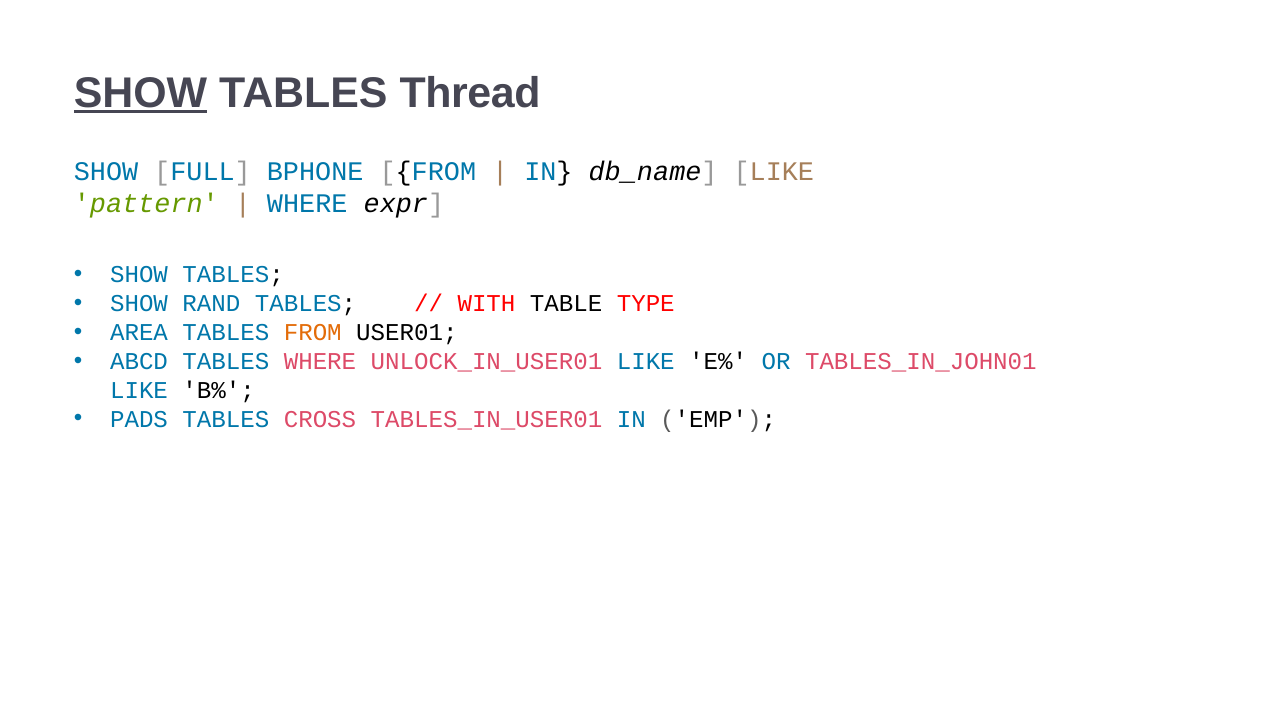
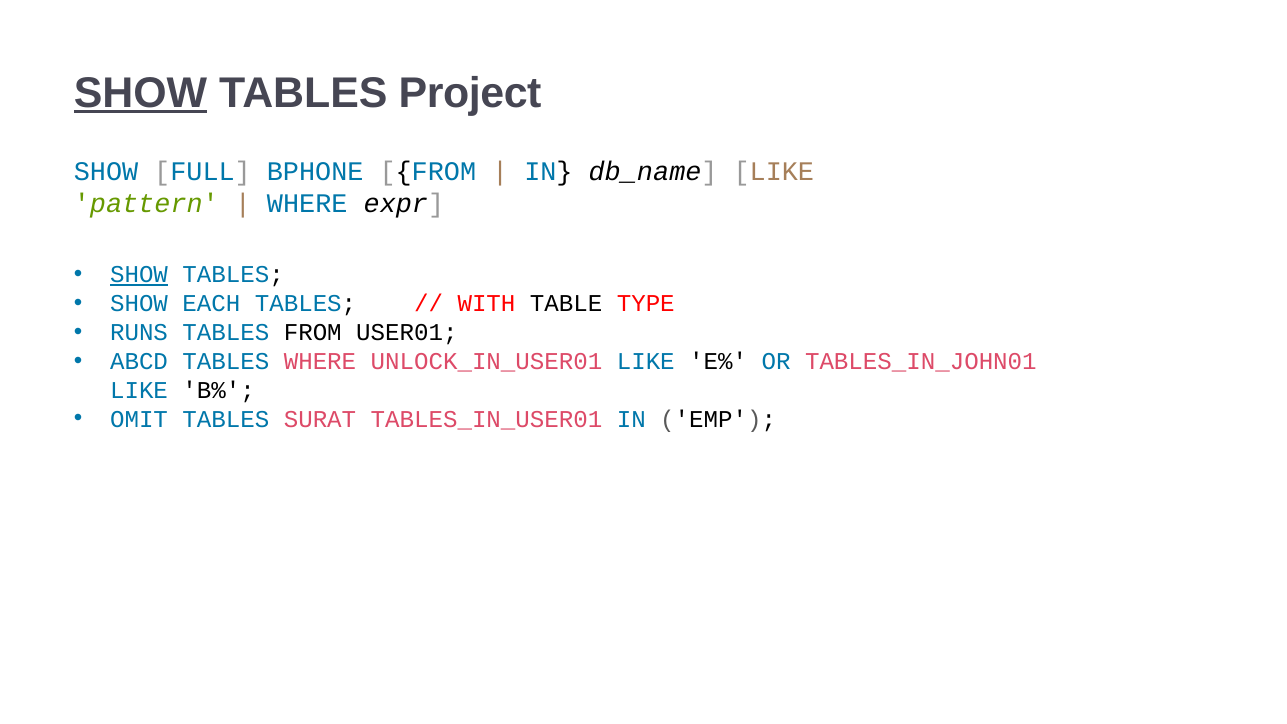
Thread: Thread -> Project
SHOW at (139, 274) underline: none -> present
RAND: RAND -> EACH
AREA: AREA -> RUNS
FROM at (313, 332) colour: orange -> black
PADS: PADS -> OMIT
CROSS: CROSS -> SURAT
